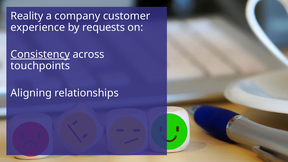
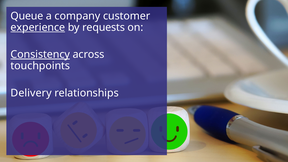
Reality: Reality -> Queue
experience underline: none -> present
Aligning: Aligning -> Delivery
